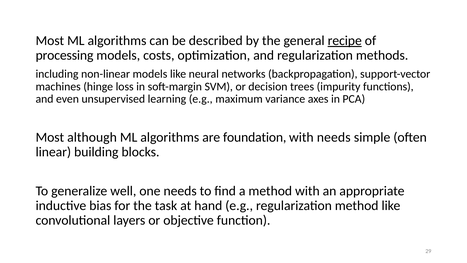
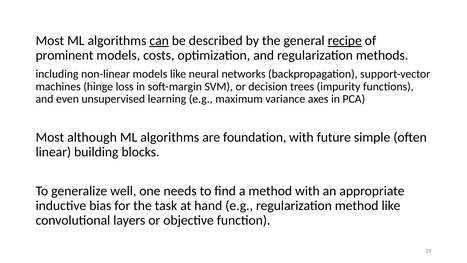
can underline: none -> present
processing: processing -> prominent
with needs: needs -> future
